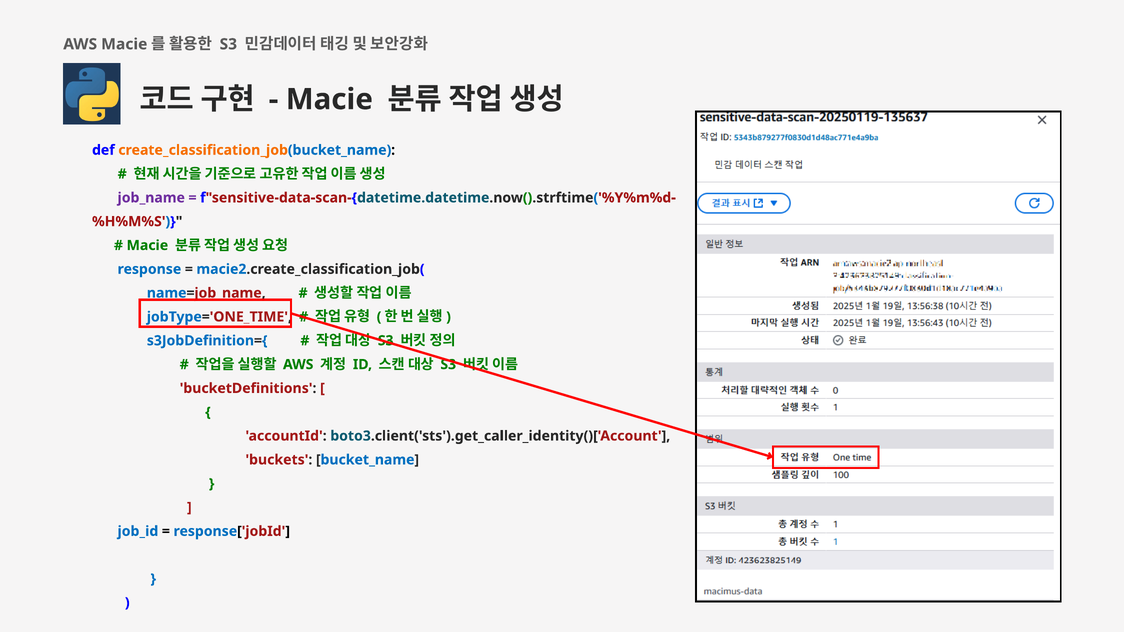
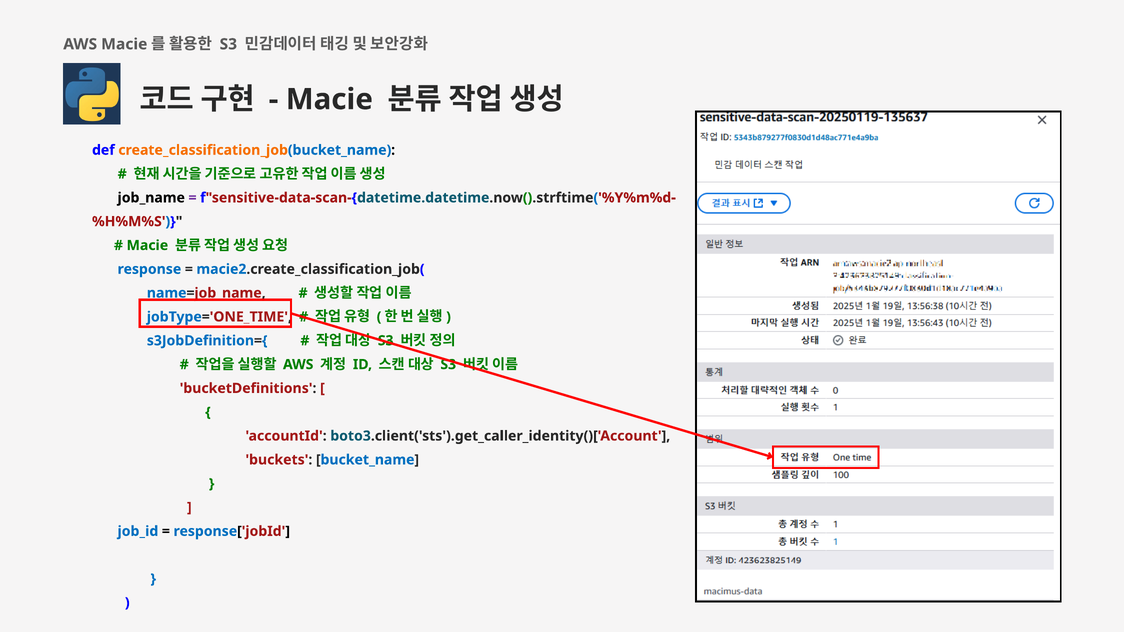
job_name colour: purple -> black
